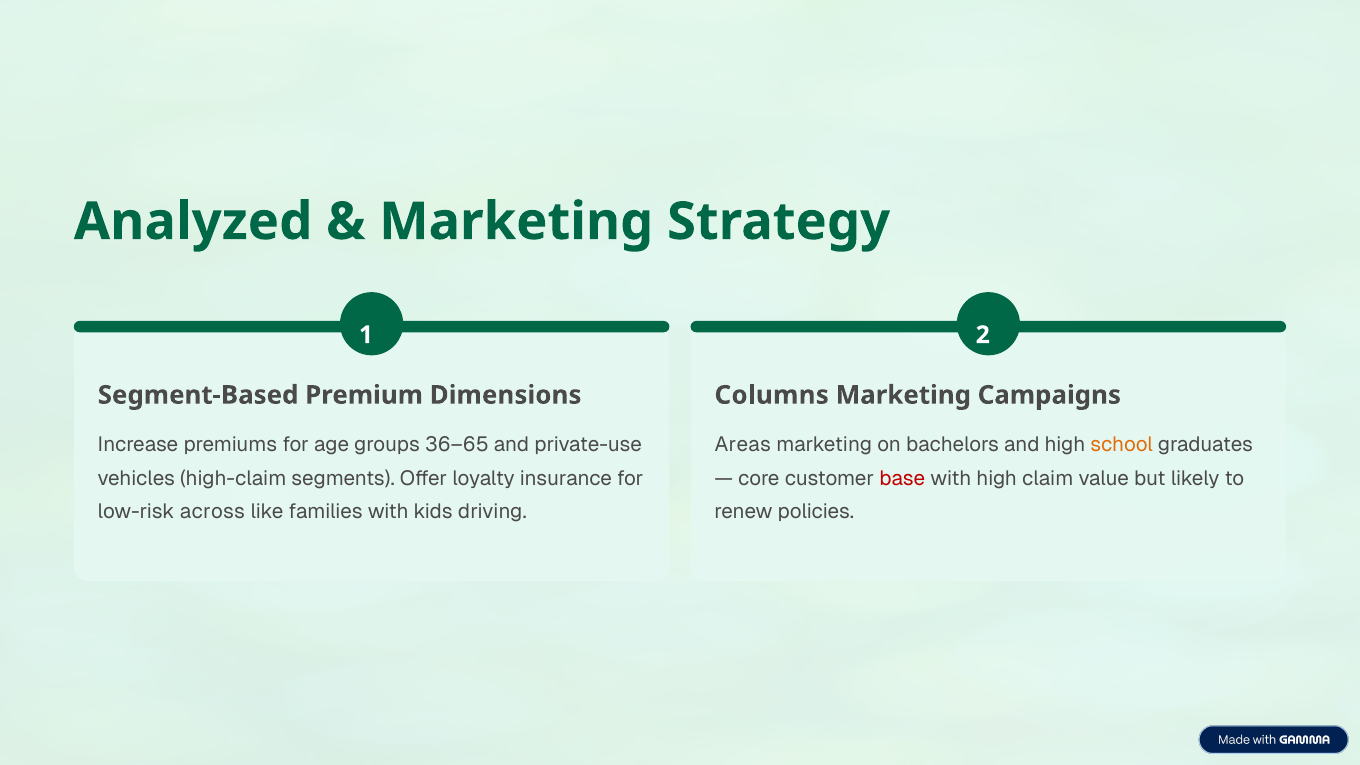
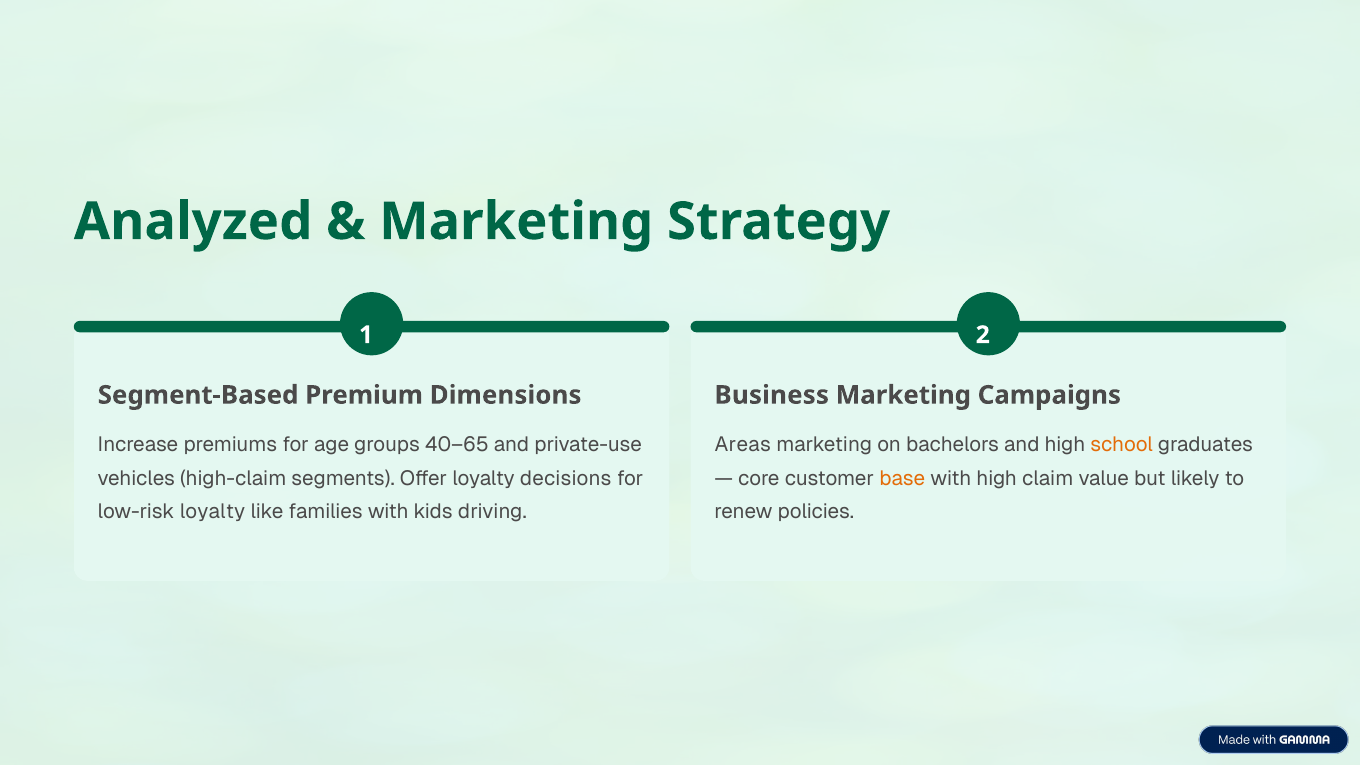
Columns: Columns -> Business
36–65: 36–65 -> 40–65
insurance: insurance -> decisions
base colour: red -> orange
low-risk across: across -> loyalty
